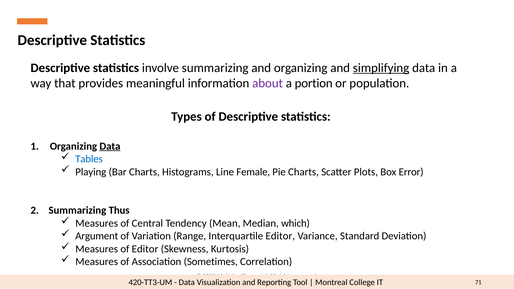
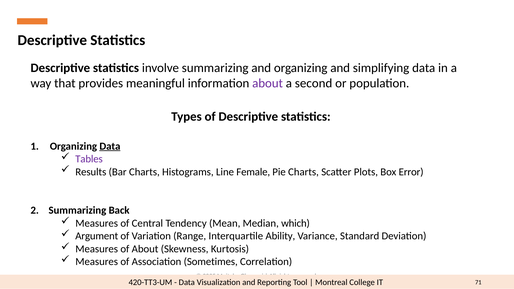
simplifying underline: present -> none
portion: portion -> second
Tables colour: blue -> purple
Playing: Playing -> Results
Thus: Thus -> Back
Interquartile Editor: Editor -> Ability
of Editor: Editor -> About
